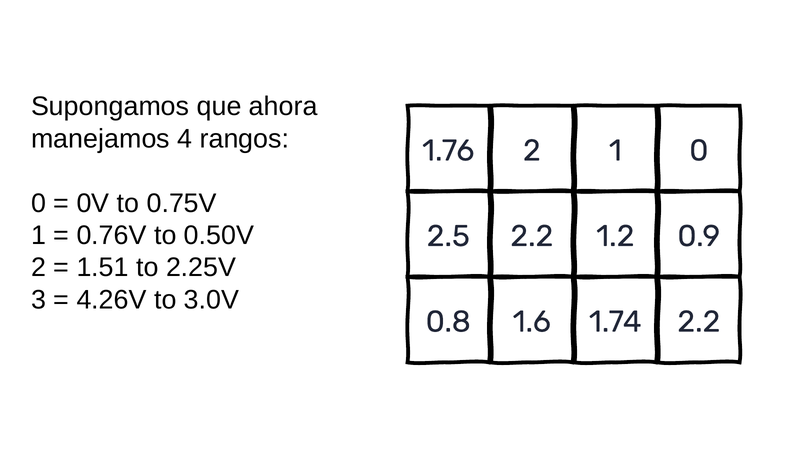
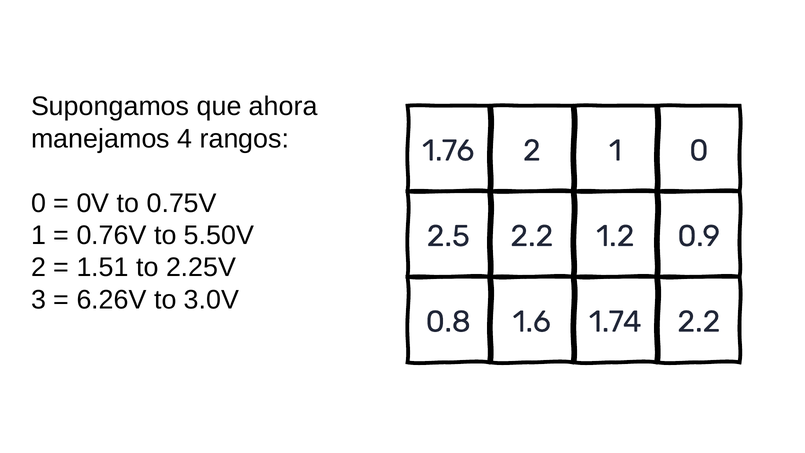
0.50V: 0.50V -> 5.50V
4.26V: 4.26V -> 6.26V
